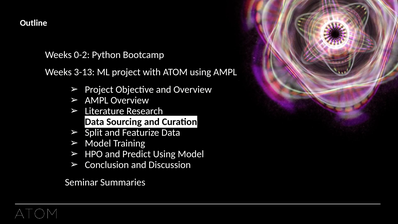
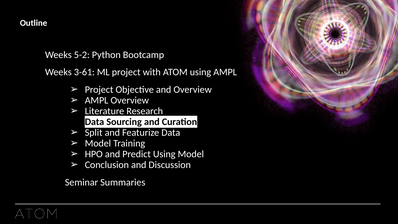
0-2: 0-2 -> 5-2
3-13: 3-13 -> 3-61
